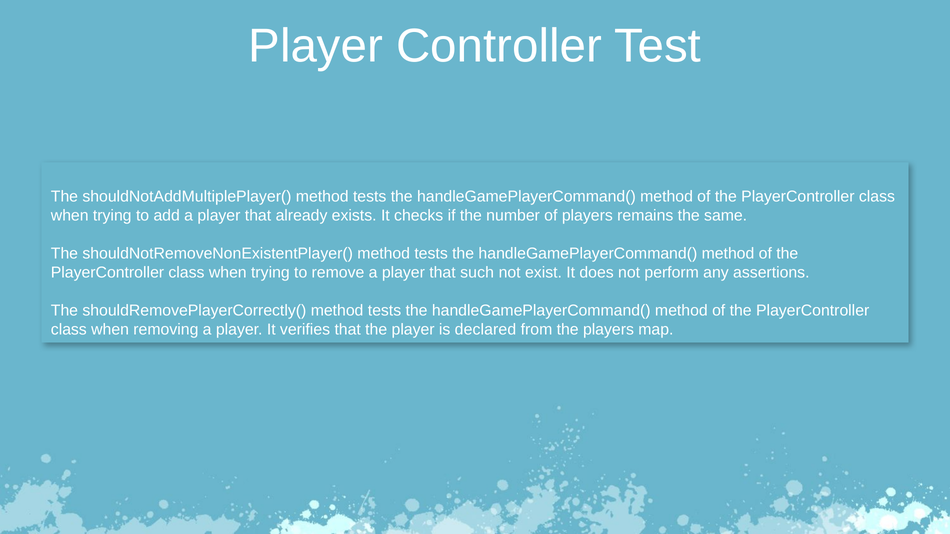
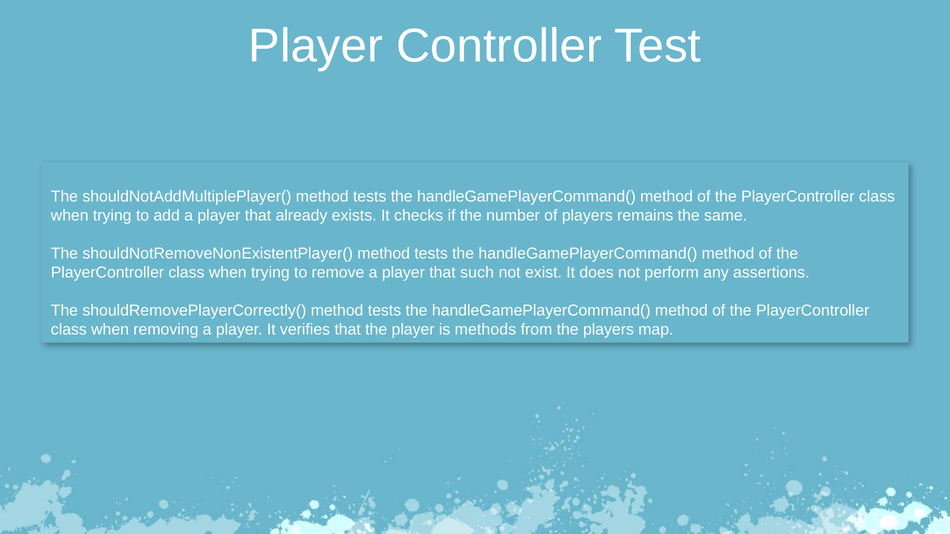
declared: declared -> methods
